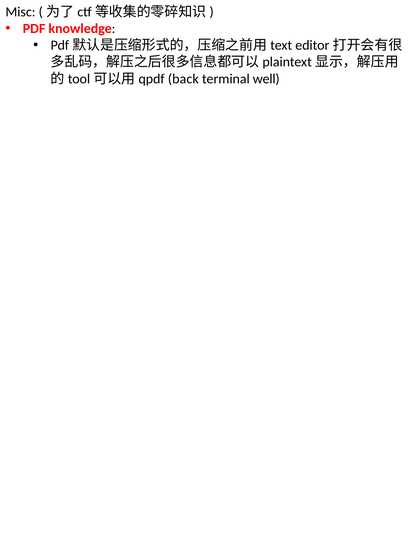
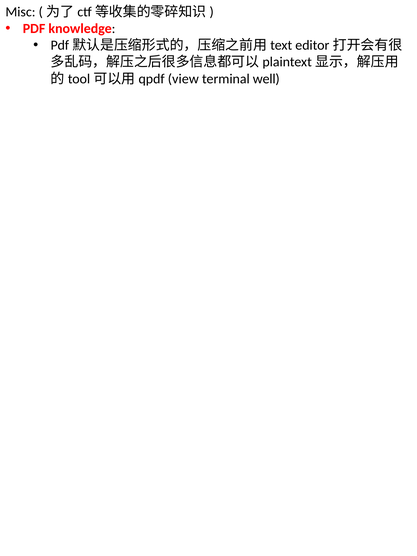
back: back -> view
